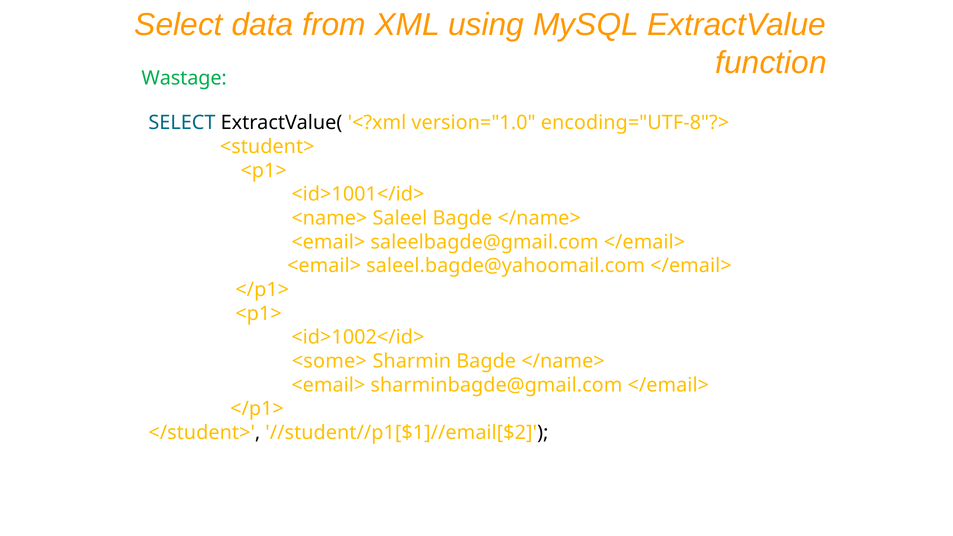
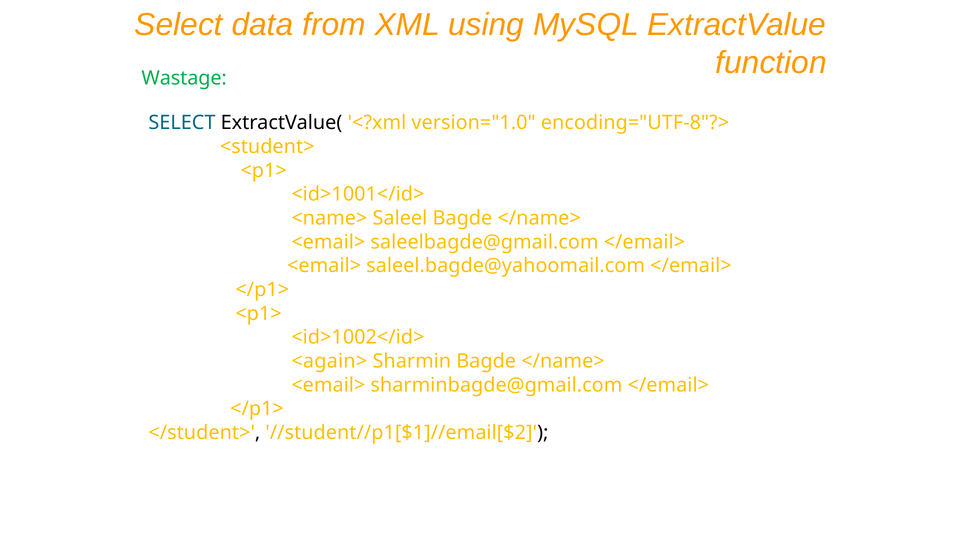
<some>: <some> -> <again>
